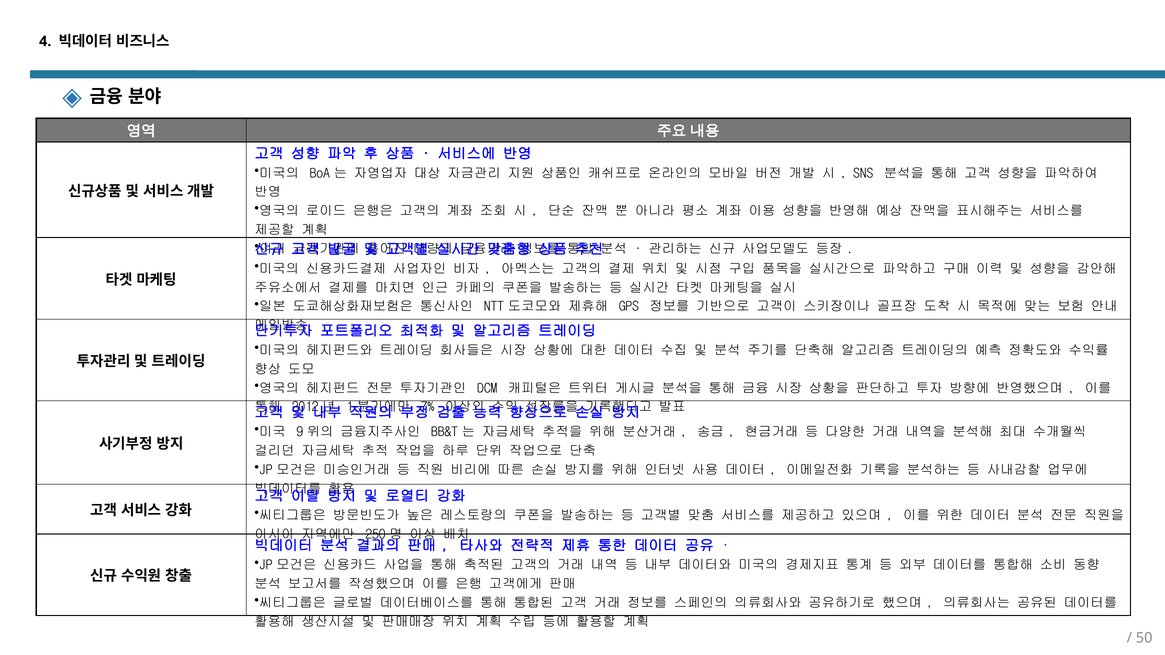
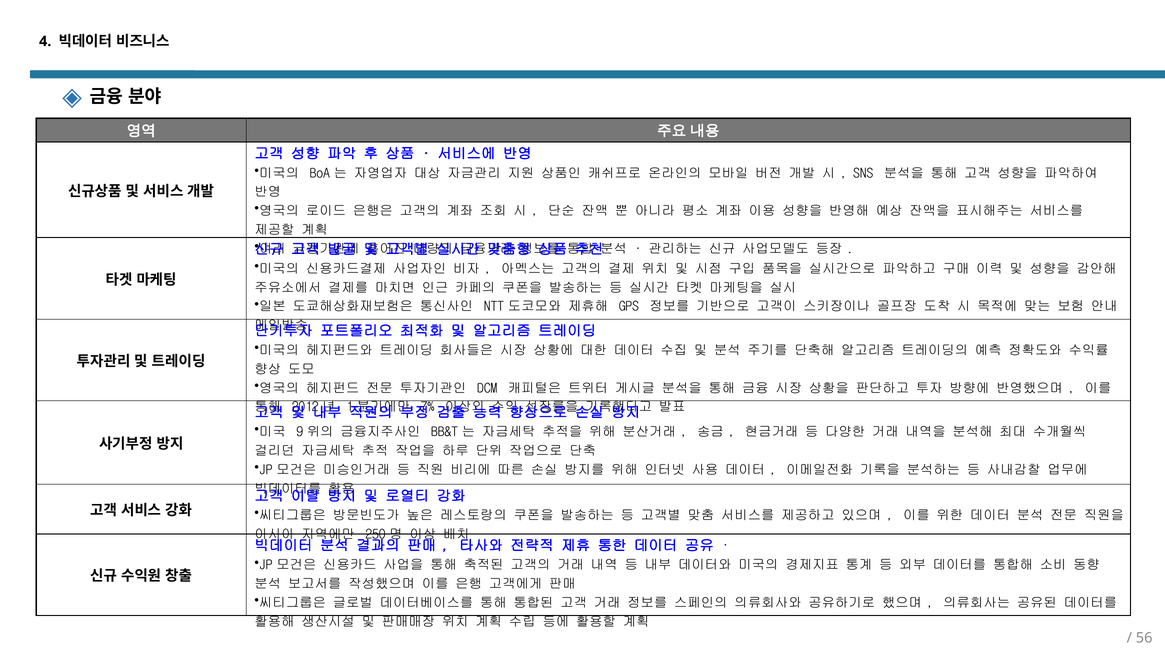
50: 50 -> 56
